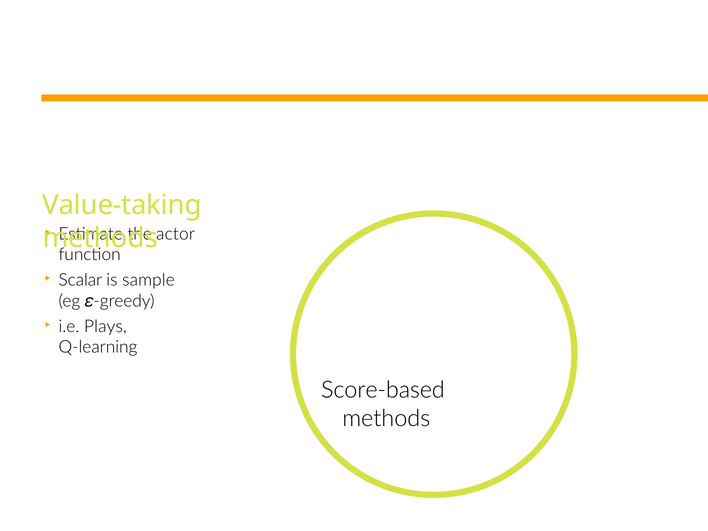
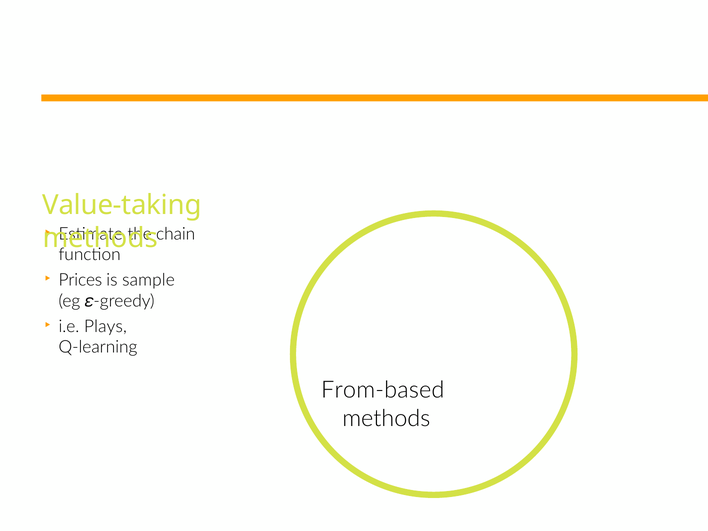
actor: actor -> chain
Scalar: Scalar -> Prices
Score-based: Score-based -> From-based
